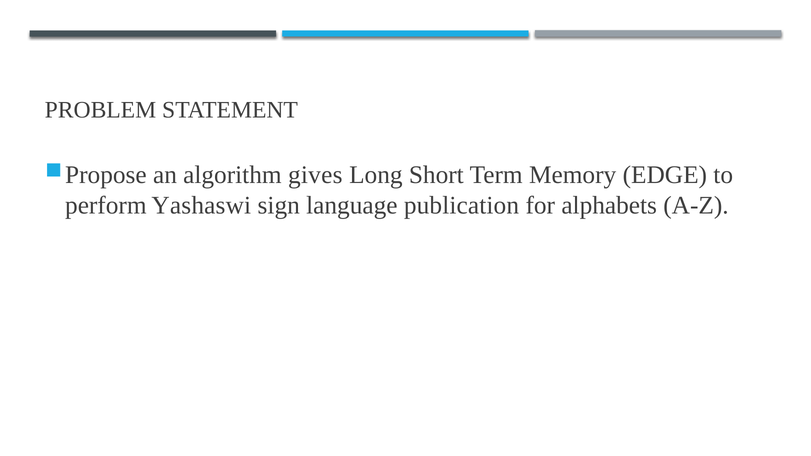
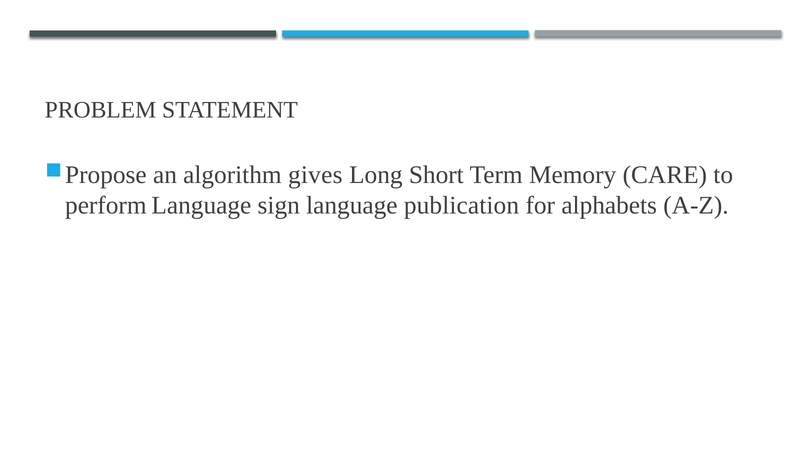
EDGE: EDGE -> CARE
perform Yashaswi: Yashaswi -> Language
